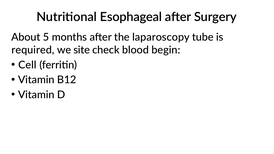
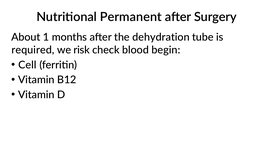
Esophageal: Esophageal -> Permanent
5: 5 -> 1
laparoscopy: laparoscopy -> dehydration
site: site -> risk
